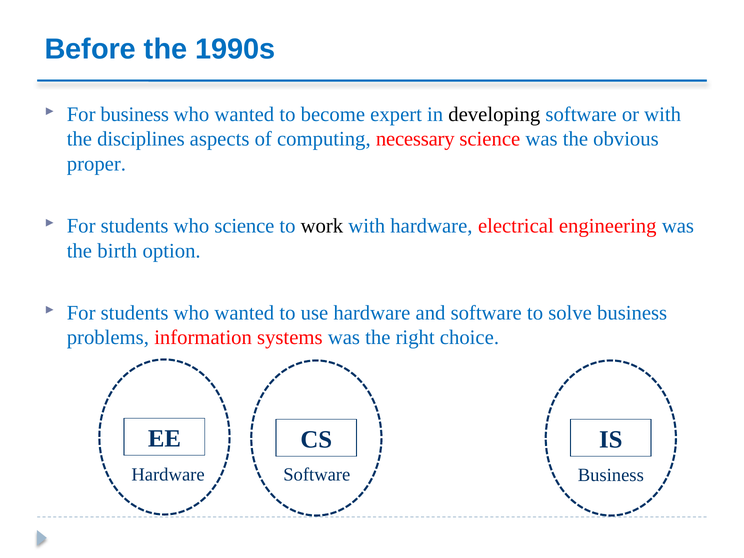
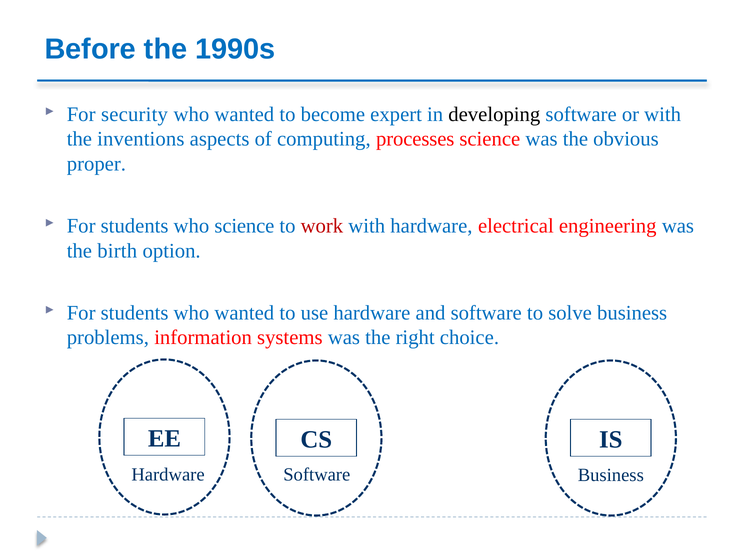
For business: business -> security
disciplines: disciplines -> inventions
necessary: necessary -> processes
work colour: black -> red
